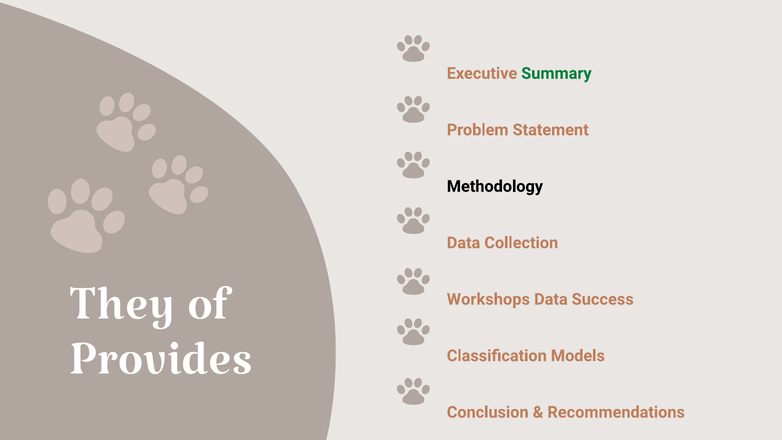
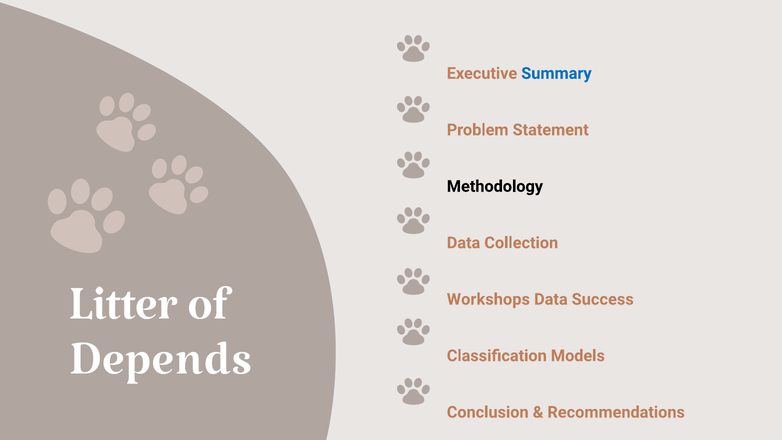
Summary colour: green -> blue
They: They -> Litter
Provides: Provides -> Depends
